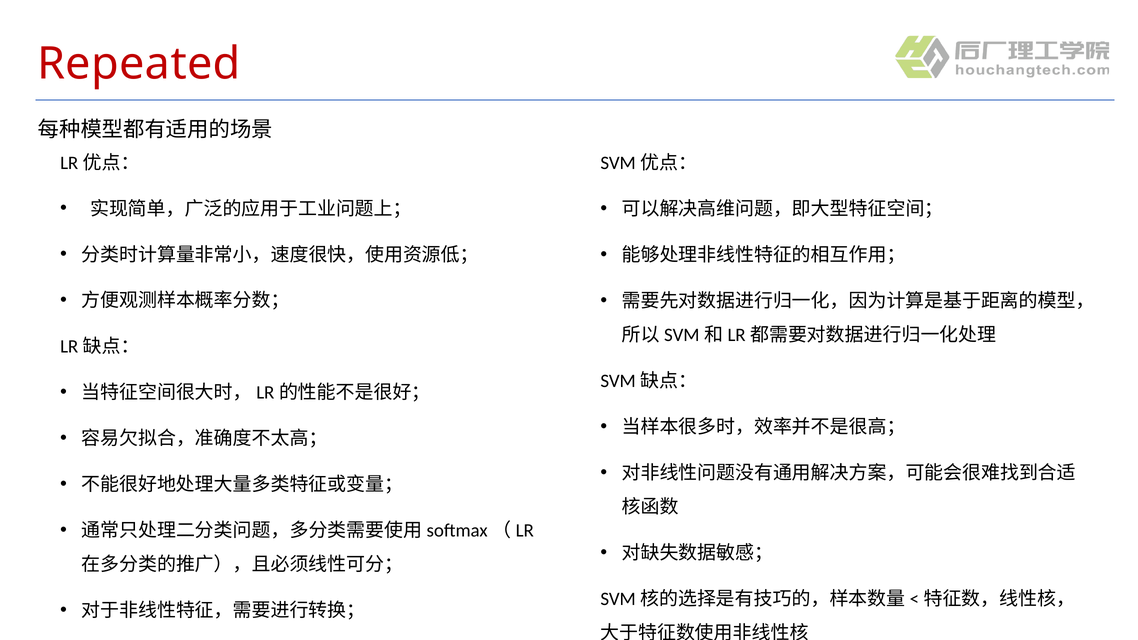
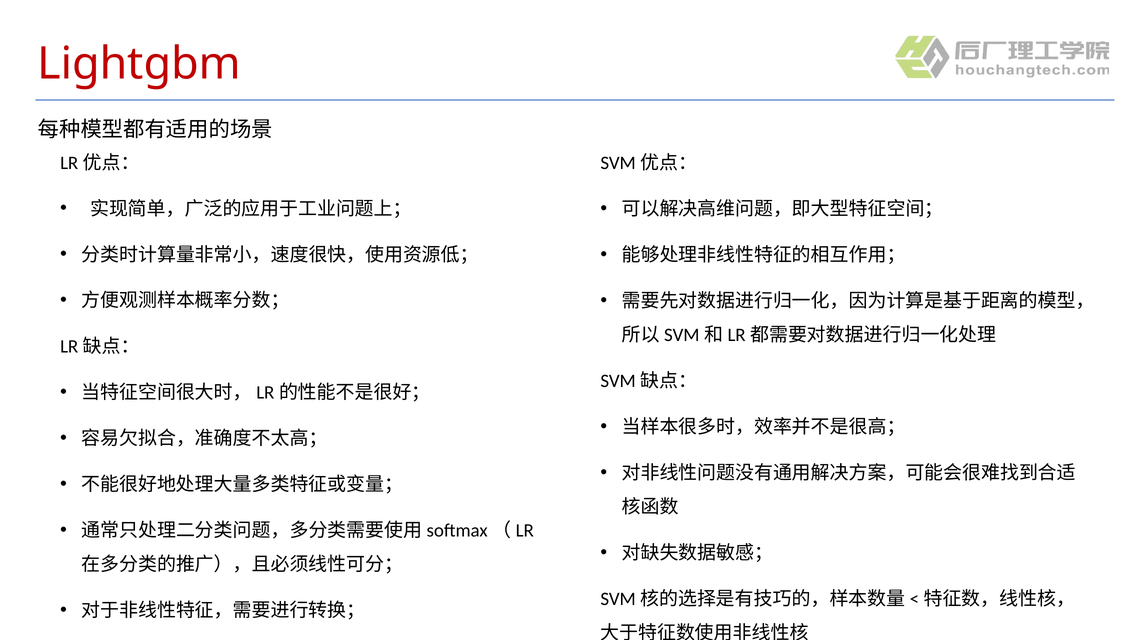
Repeated: Repeated -> Lightgbm
